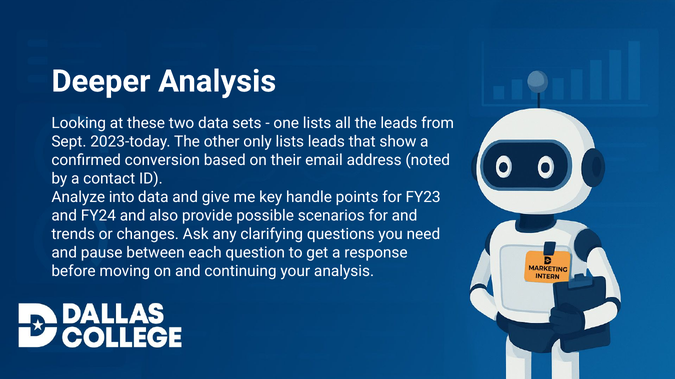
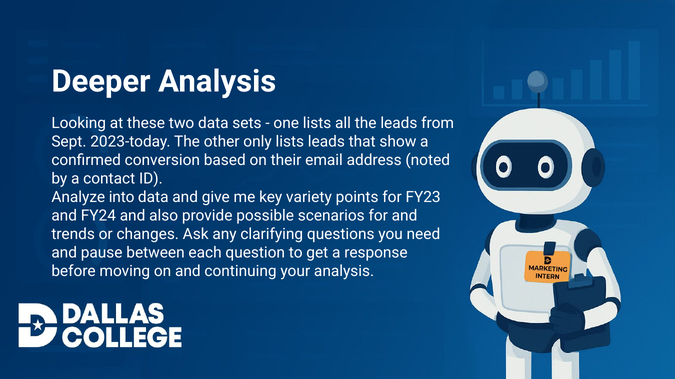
handle: handle -> variety
